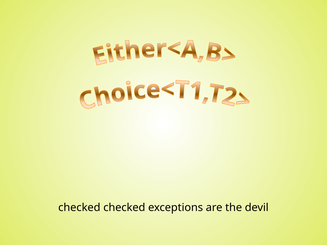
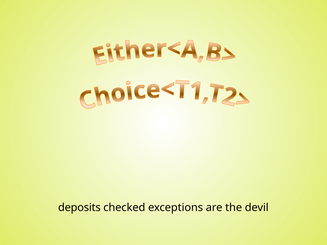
checked at (79, 208): checked -> deposits
